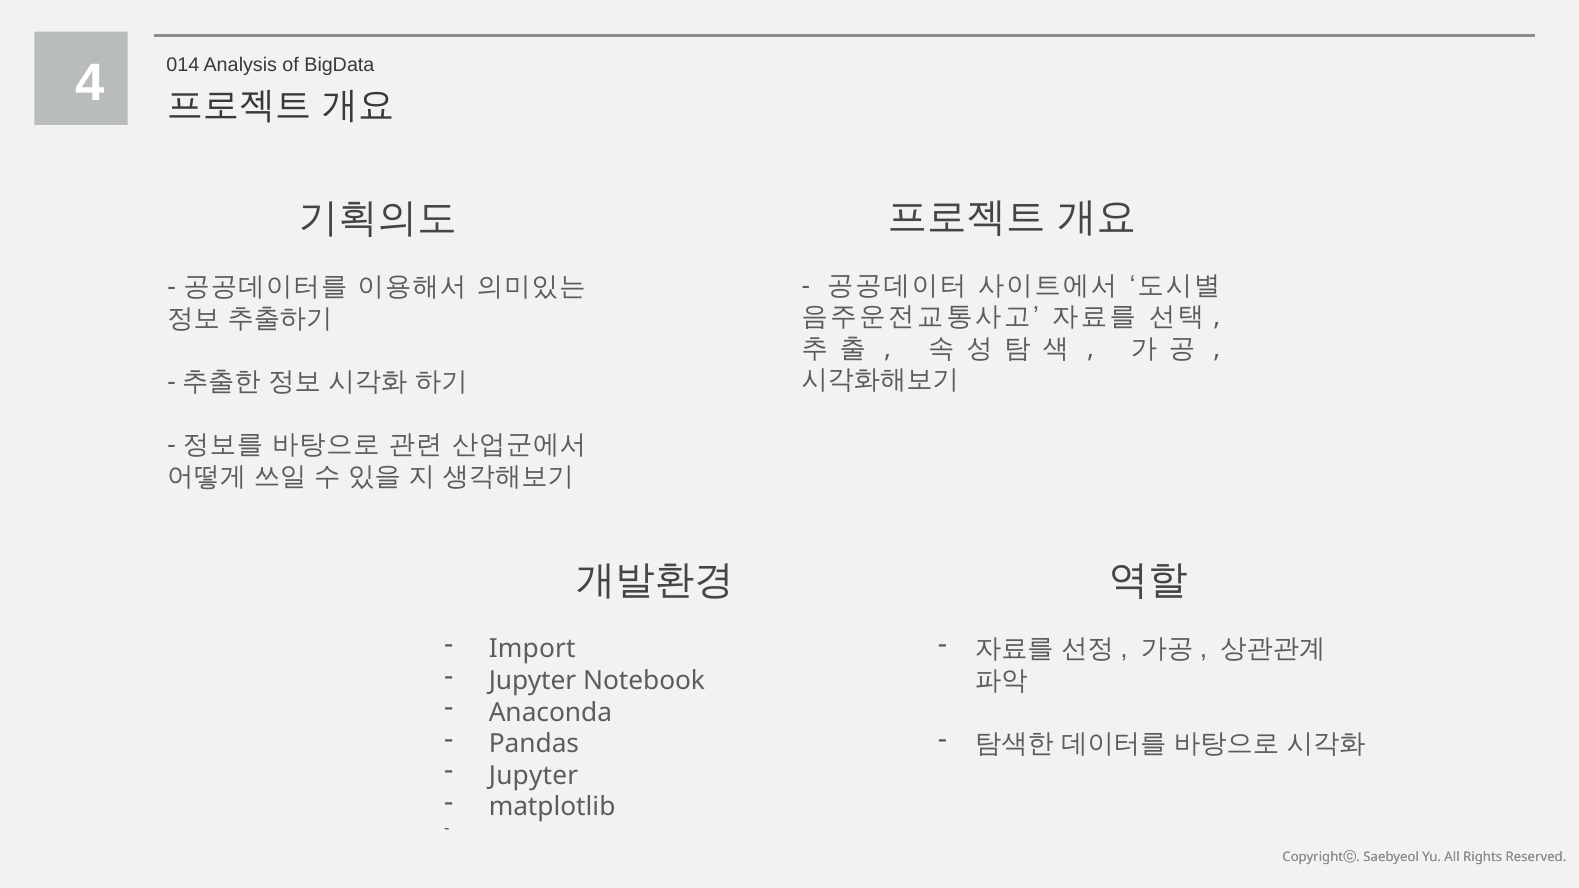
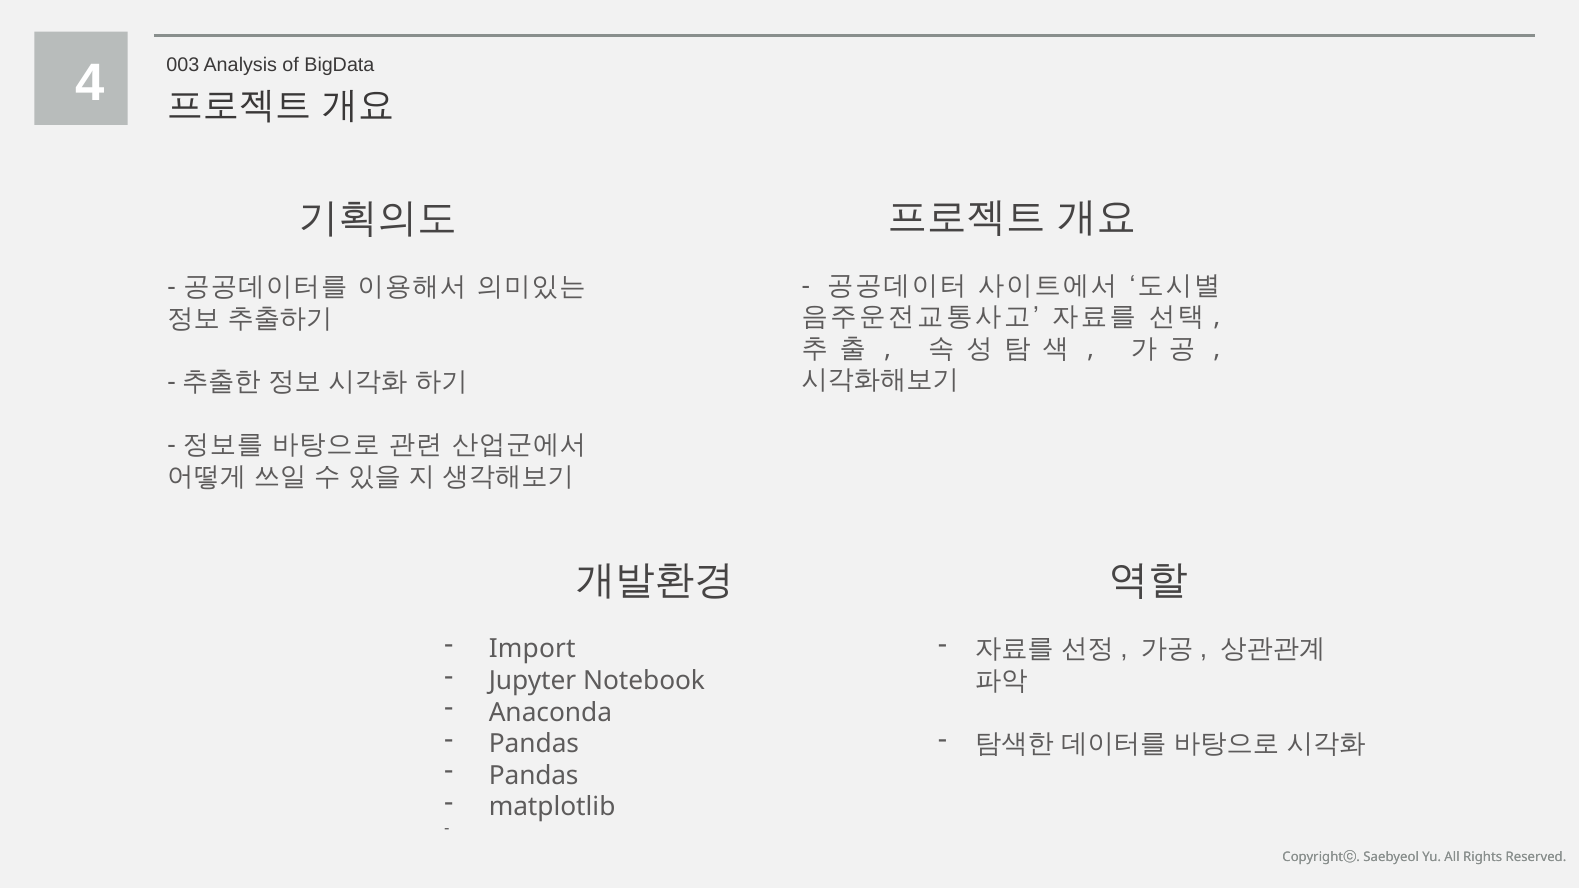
014: 014 -> 003
Jupyter at (534, 776): Jupyter -> Pandas
